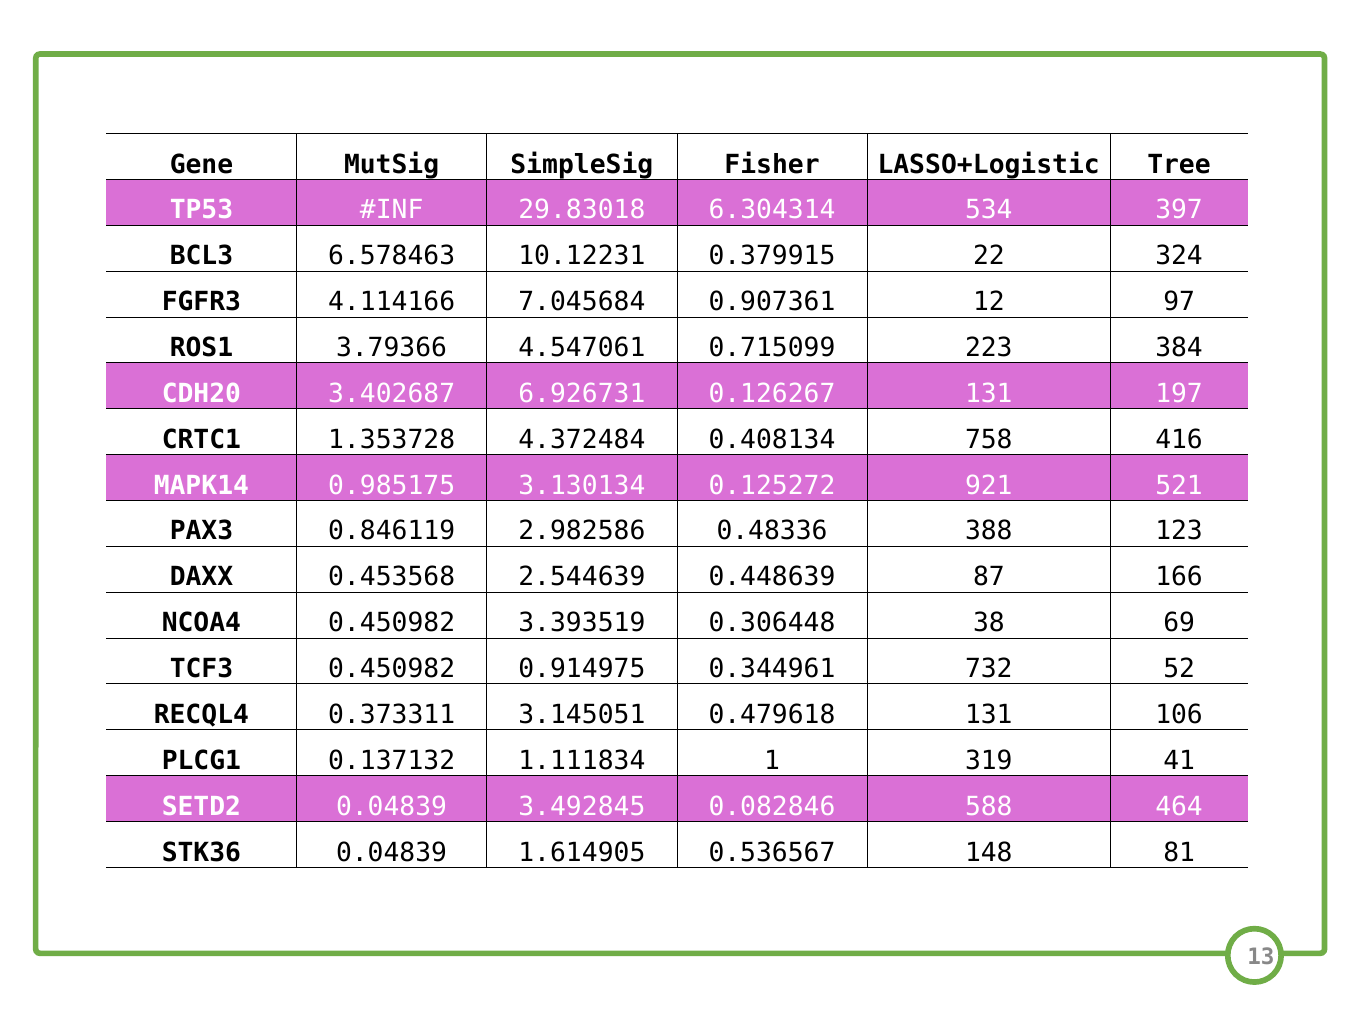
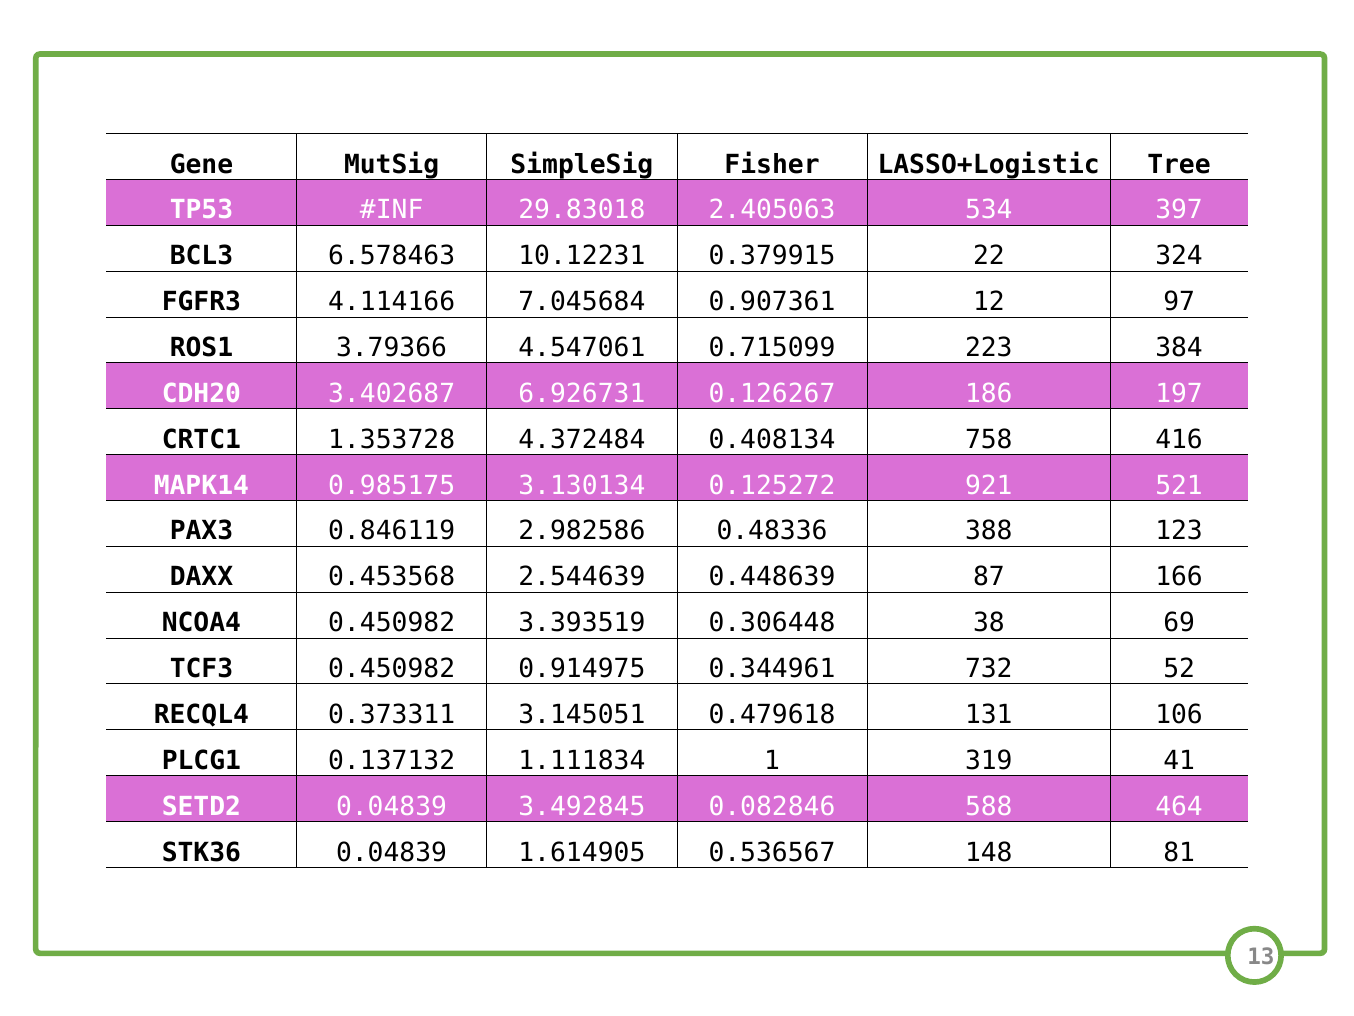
6.304314: 6.304314 -> 2.405063
0.126267 131: 131 -> 186
